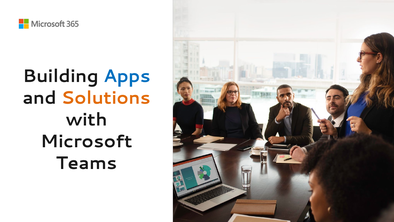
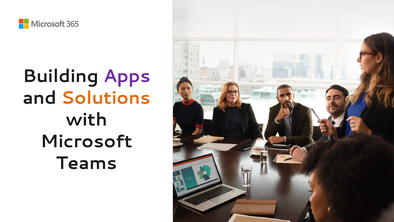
Apps colour: blue -> purple
